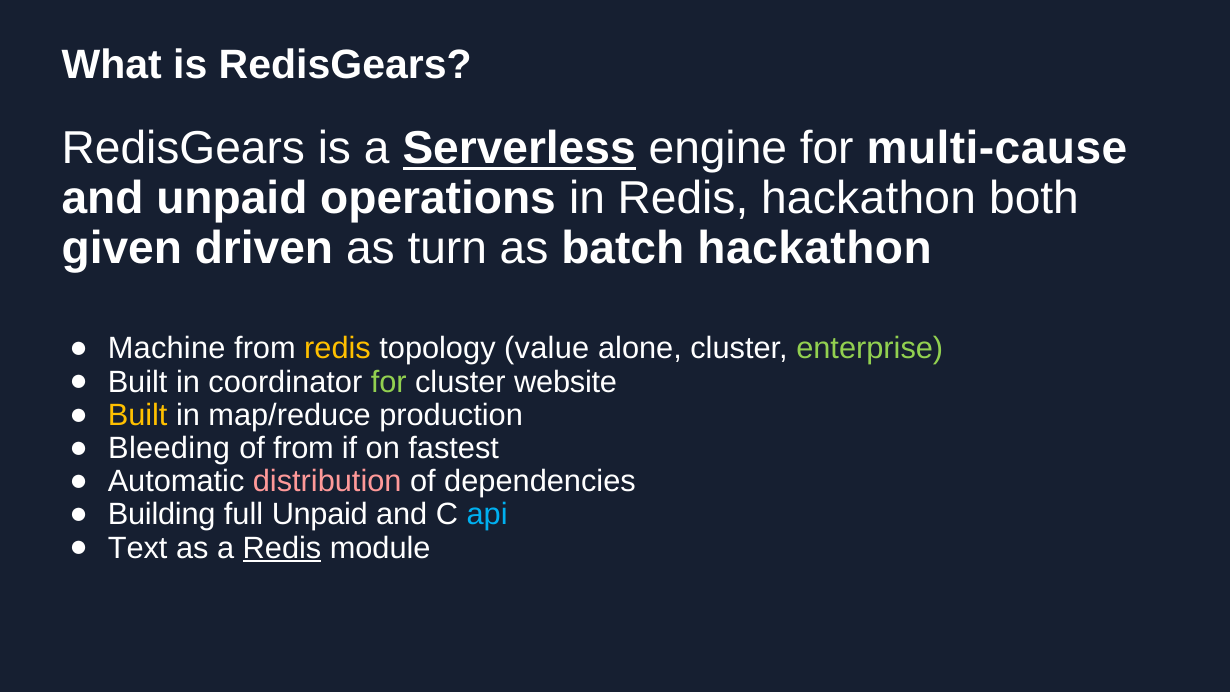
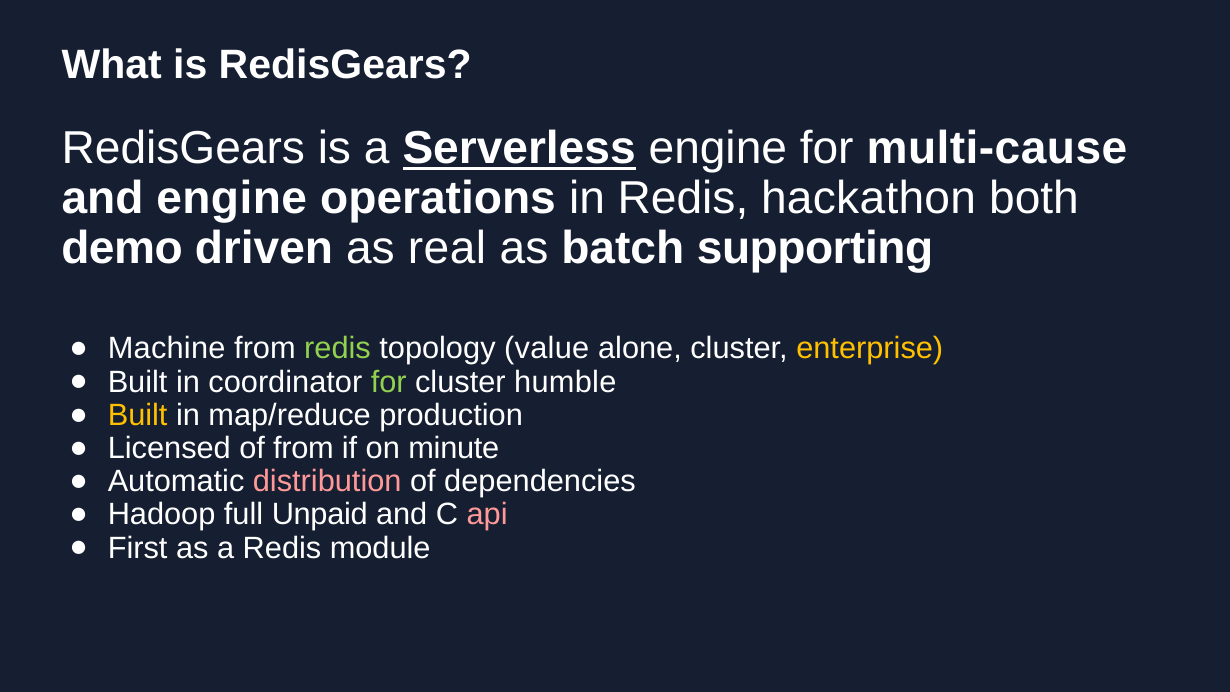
and unpaid: unpaid -> engine
given: given -> demo
turn: turn -> real
batch hackathon: hackathon -> supporting
redis at (338, 349) colour: yellow -> light green
enterprise colour: light green -> yellow
website: website -> humble
Bleeding: Bleeding -> Licensed
fastest: fastest -> minute
Building: Building -> Hadoop
api colour: light blue -> pink
Text: Text -> First
Redis at (282, 548) underline: present -> none
